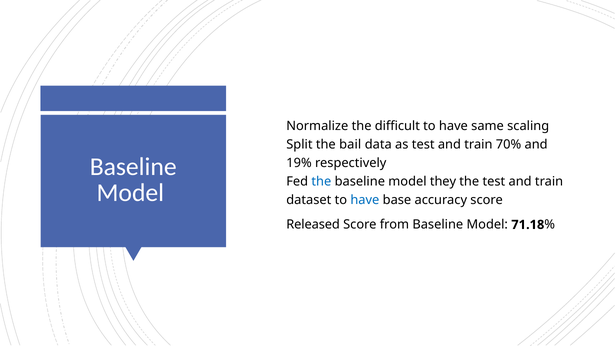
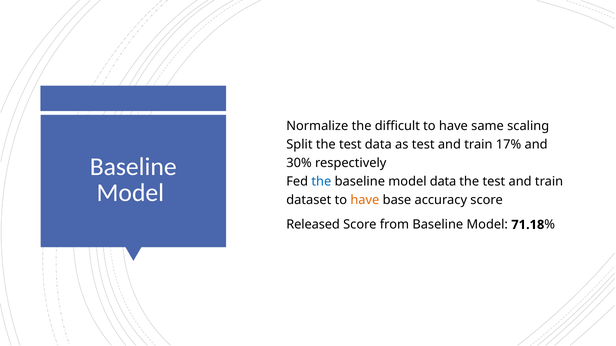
bail at (350, 145): bail -> test
70%: 70% -> 17%
19%: 19% -> 30%
model they: they -> data
have at (365, 200) colour: blue -> orange
